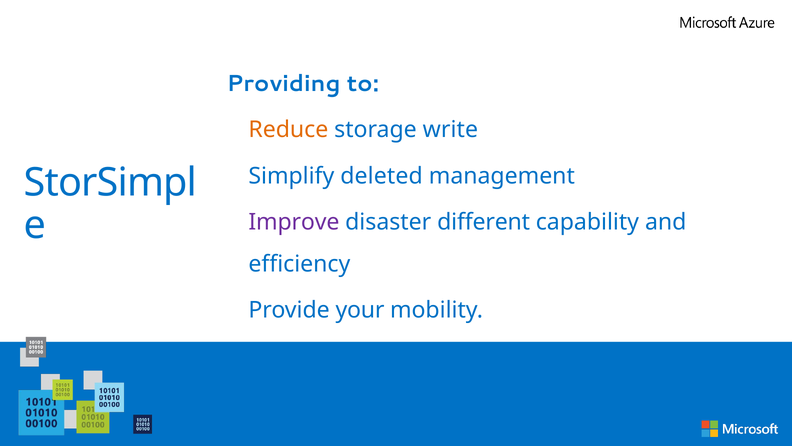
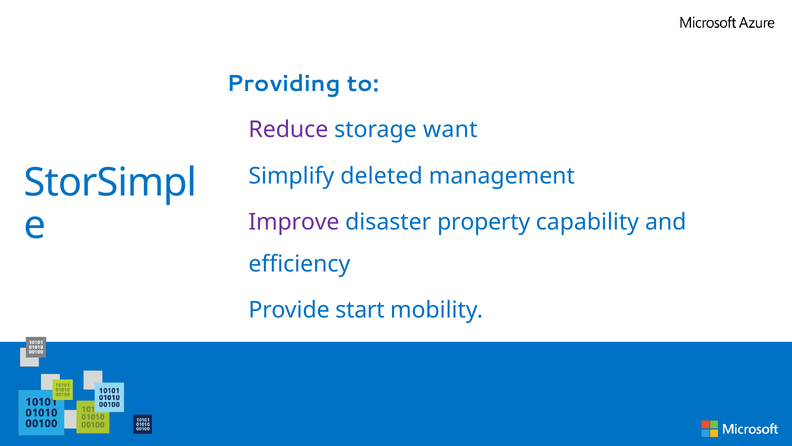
Reduce colour: orange -> purple
write: write -> want
different: different -> property
your: your -> start
